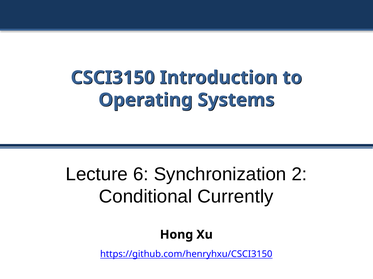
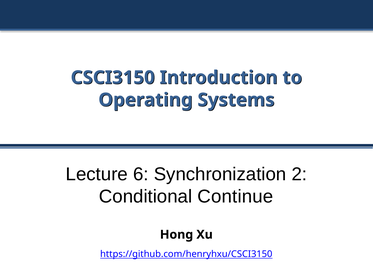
Currently: Currently -> Continue
